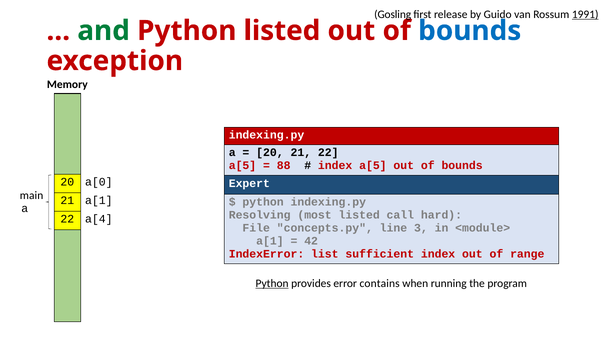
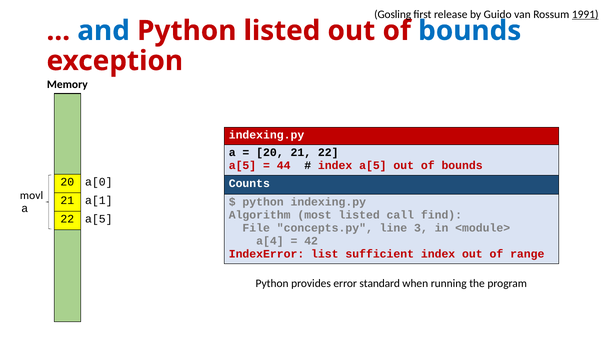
and colour: green -> blue
88: 88 -> 44
Expert: Expert -> Counts
main: main -> movl
Resolving: Resolving -> Algorithm
hard: hard -> find
a[4 at (99, 219): a[4 -> a[5
a[1 at (270, 241): a[1 -> a[4
Python at (272, 283) underline: present -> none
contains: contains -> standard
